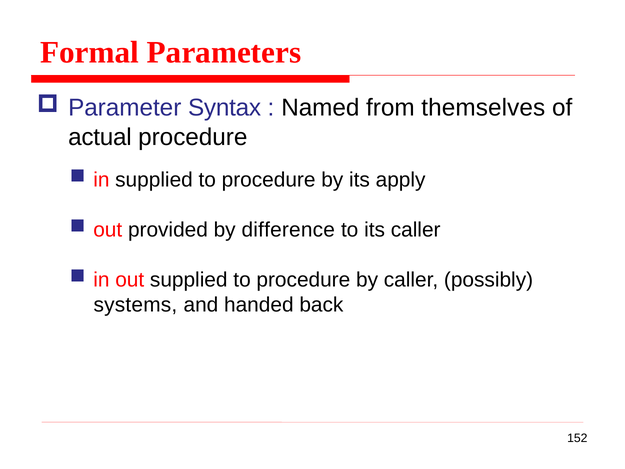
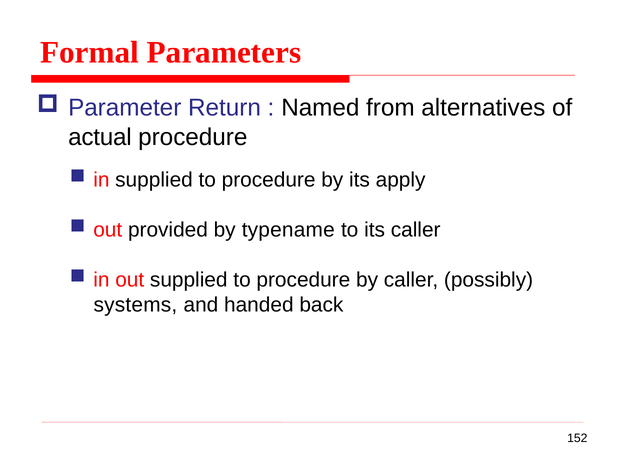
Syntax: Syntax -> Return
themselves: themselves -> alternatives
difference: difference -> typename
